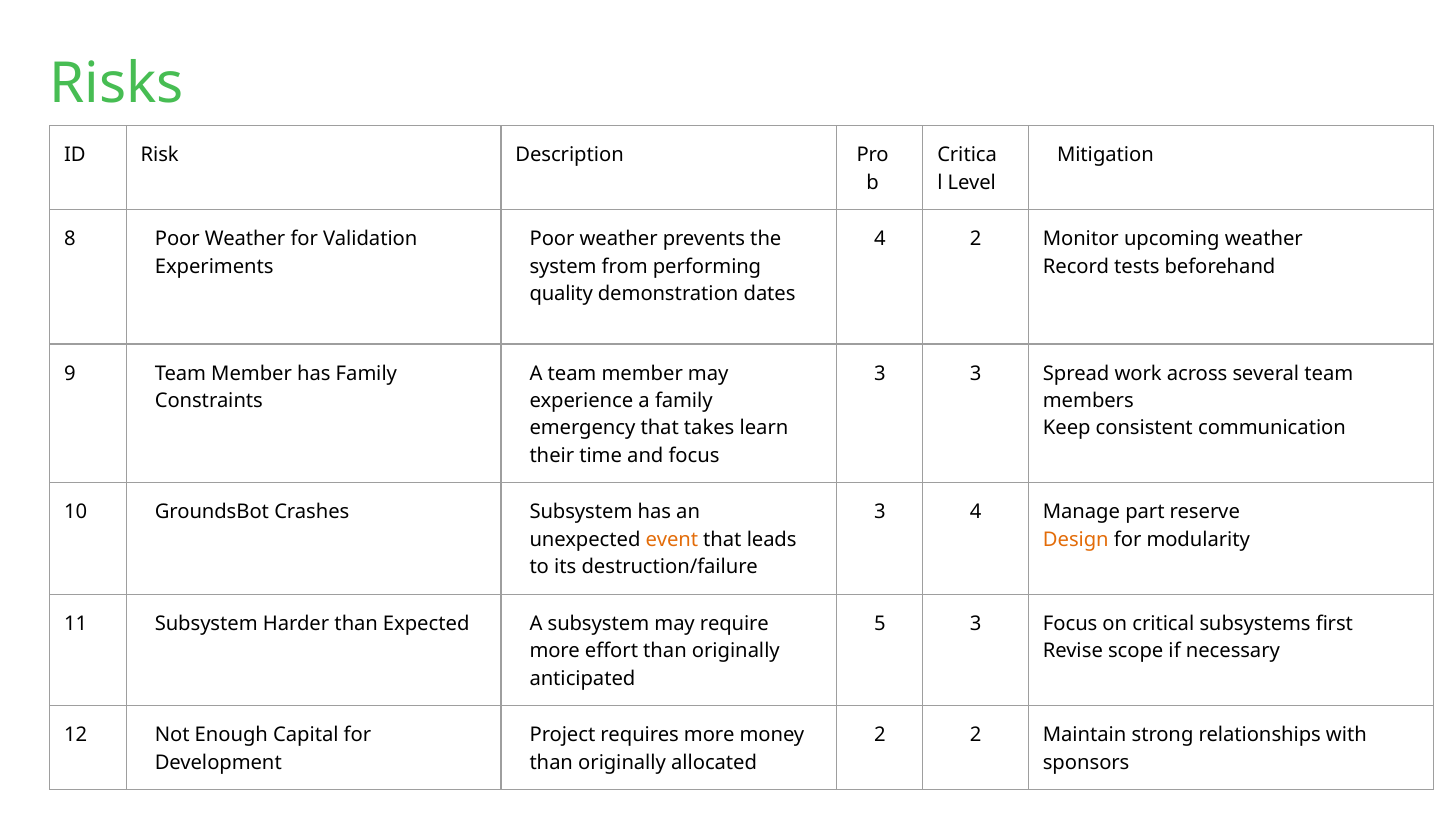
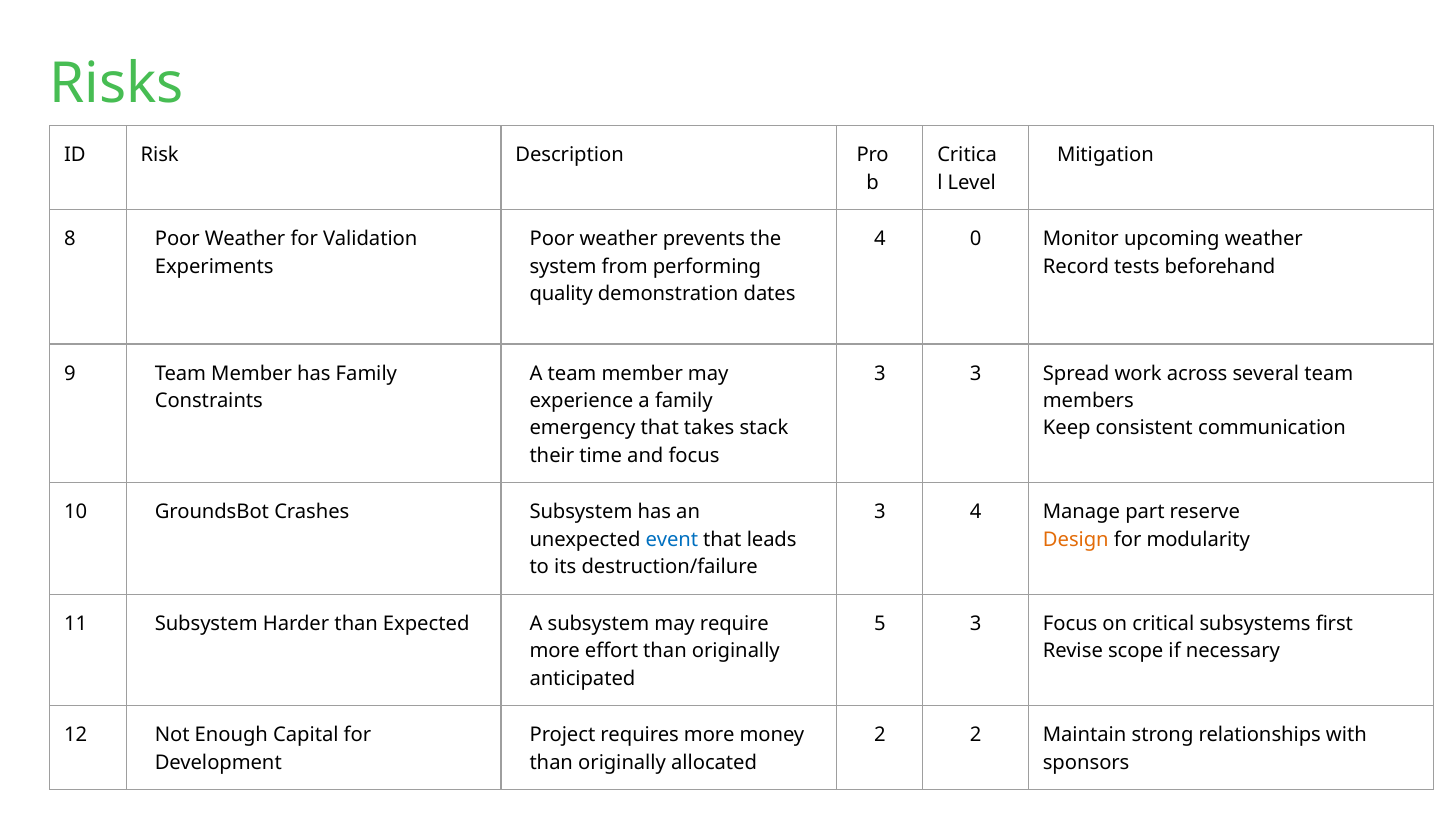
2 at (976, 239): 2 -> 0
learn: learn -> stack
event colour: orange -> blue
